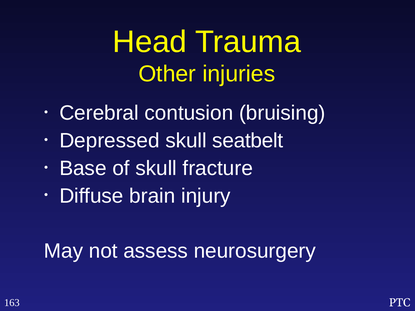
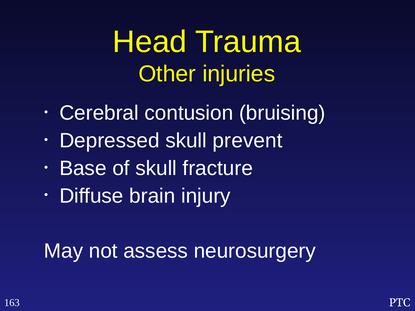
seatbelt: seatbelt -> prevent
